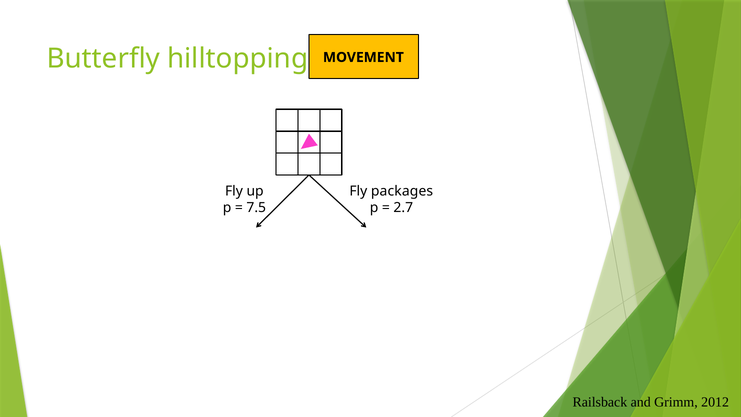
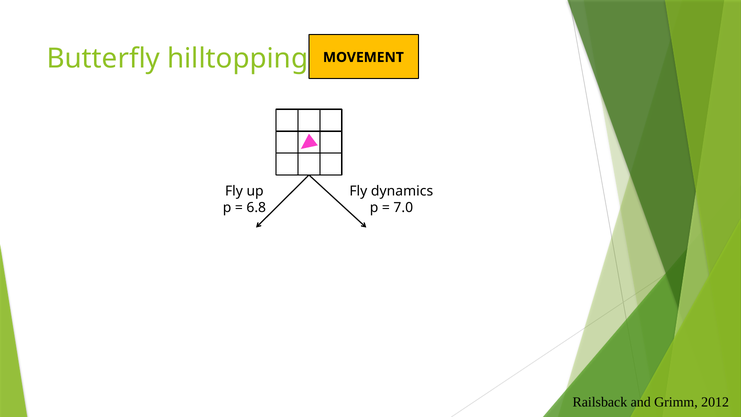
packages: packages -> dynamics
7.5: 7.5 -> 6.8
2.7: 2.7 -> 7.0
